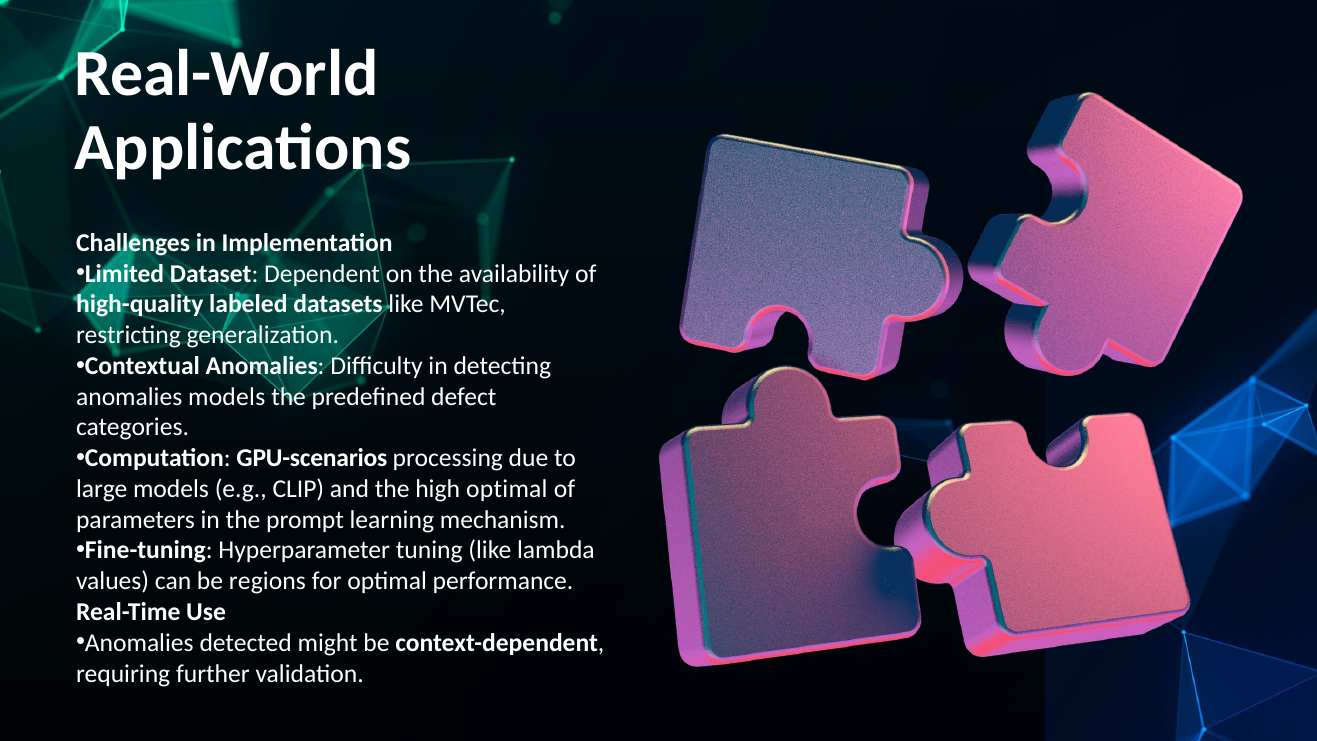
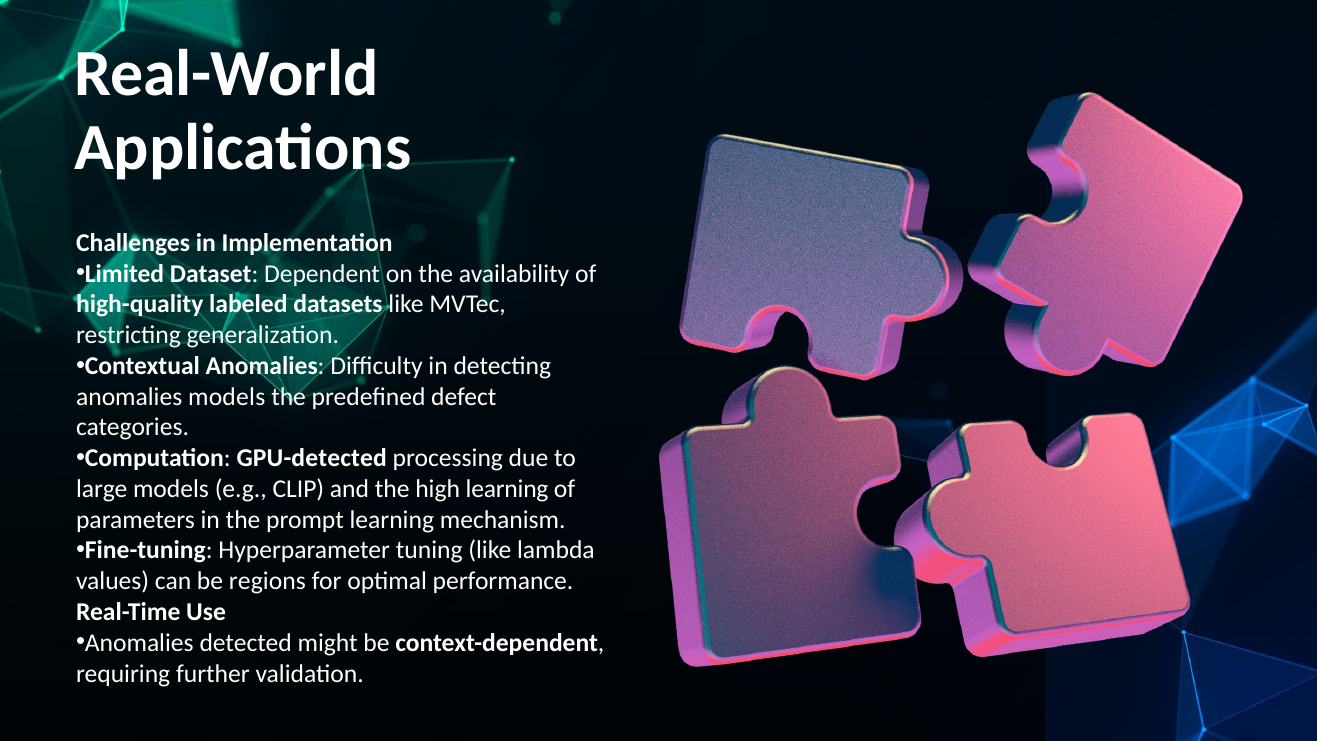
GPU-scenarios: GPU-scenarios -> GPU-detected
high optimal: optimal -> learning
